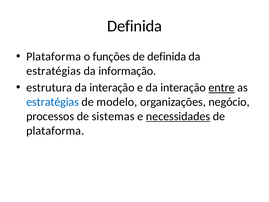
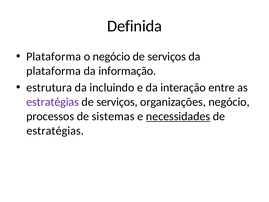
o funções: funções -> negócio
definida at (167, 56): definida -> serviços
estratégias at (54, 71): estratégias -> plataforma
interação at (112, 88): interação -> incluindo
entre underline: present -> none
estratégias at (53, 102) colour: blue -> purple
modelo at (117, 102): modelo -> serviços
plataforma at (55, 131): plataforma -> estratégias
